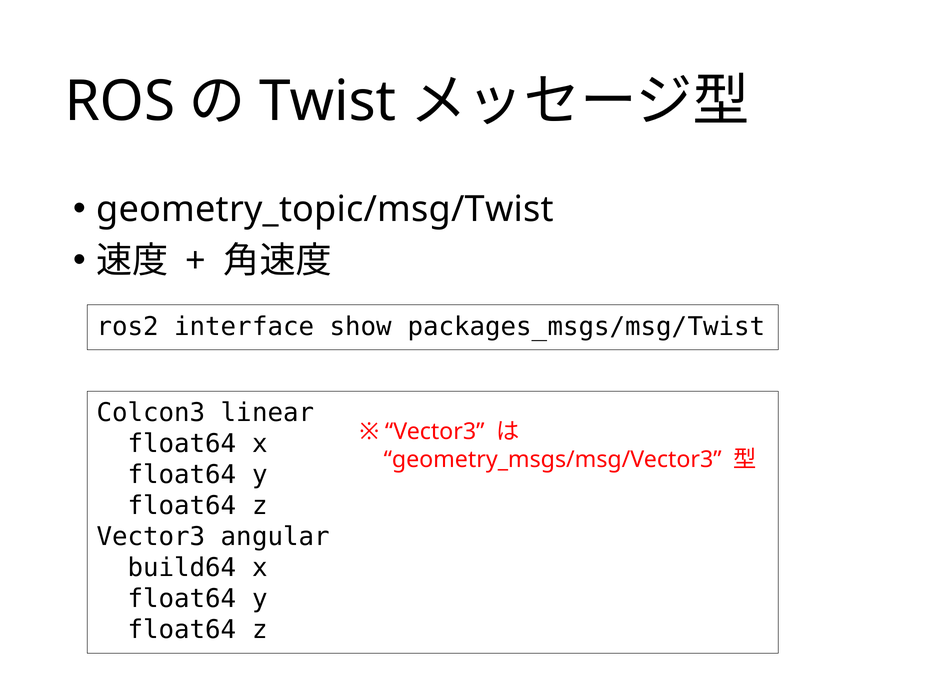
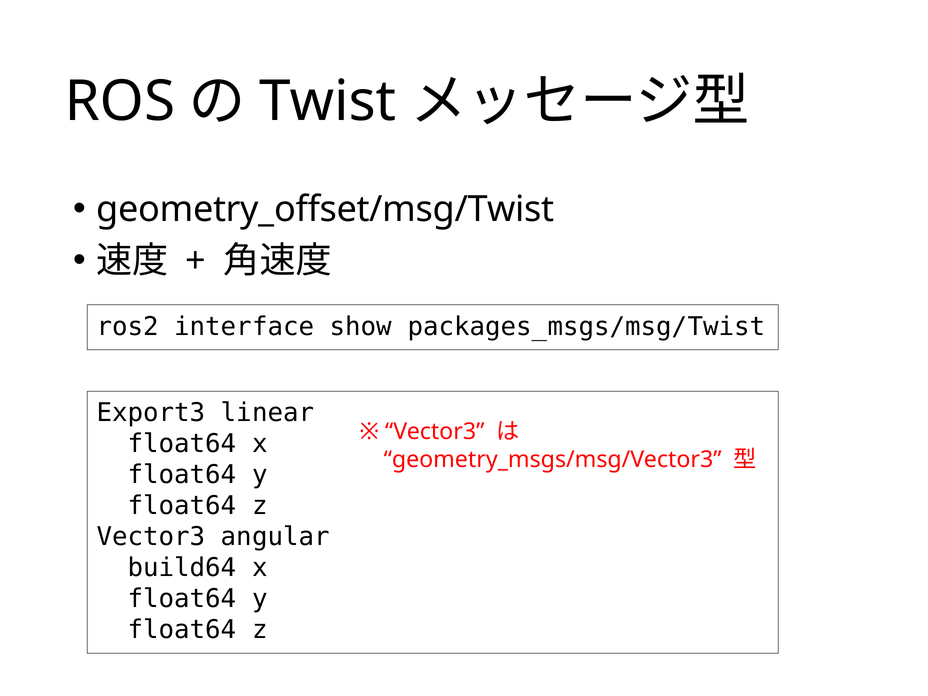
geometry_topic/msg/Twist: geometry_topic/msg/Twist -> geometry_offset/msg/Twist
Colcon3: Colcon3 -> Export3
